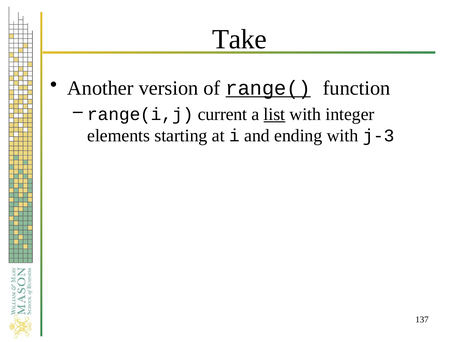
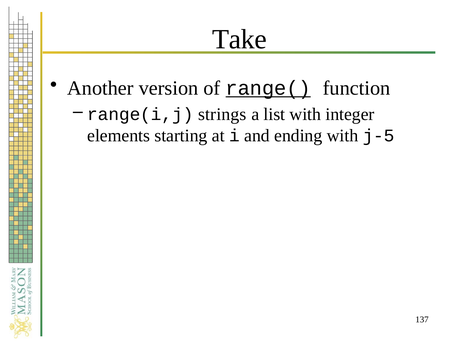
current: current -> strings
list underline: present -> none
j-3: j-3 -> j-5
